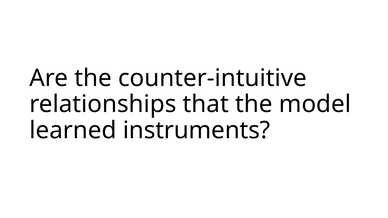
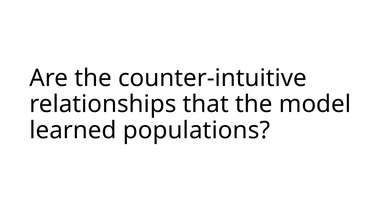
instruments: instruments -> populations
